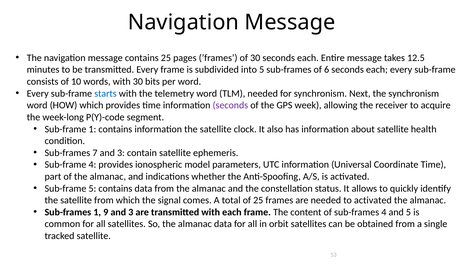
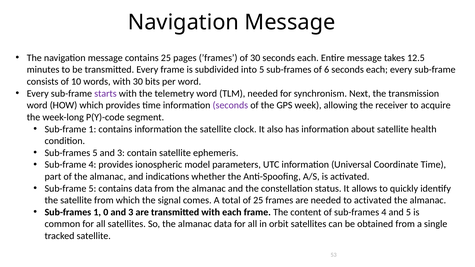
starts colour: blue -> purple
the synchronism: synchronism -> transmission
Sub-frames 7: 7 -> 5
9: 9 -> 0
